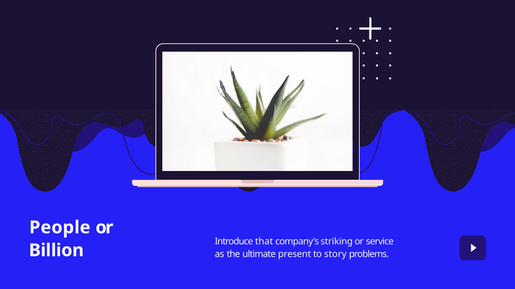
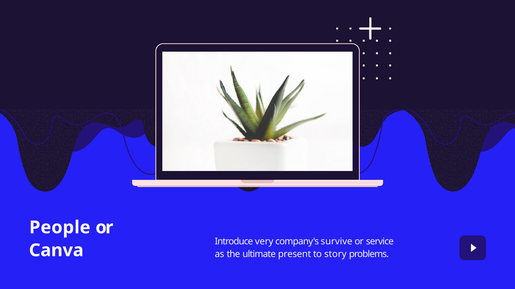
that: that -> very
striking: striking -> survive
Billion: Billion -> Canva
